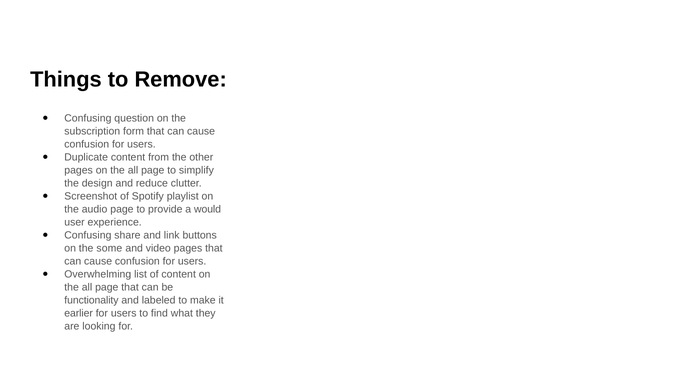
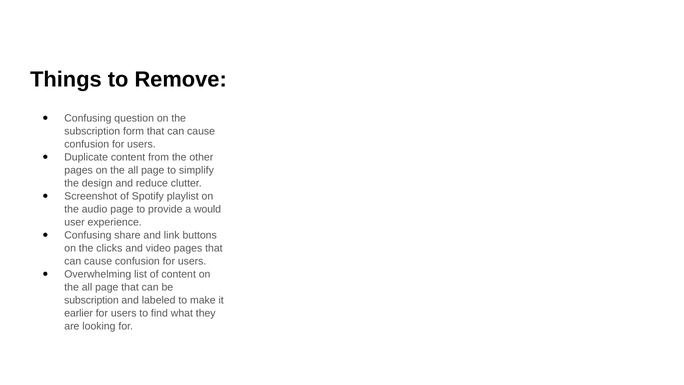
some: some -> clicks
functionality at (91, 300): functionality -> subscription
